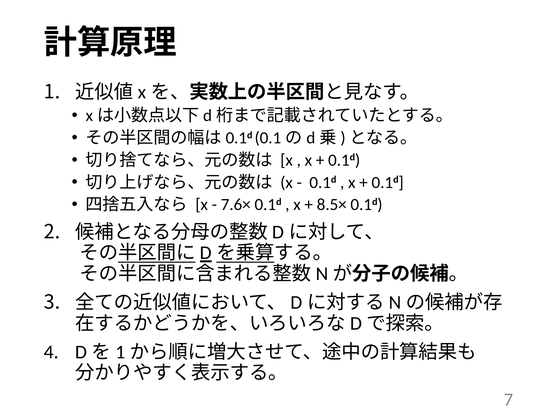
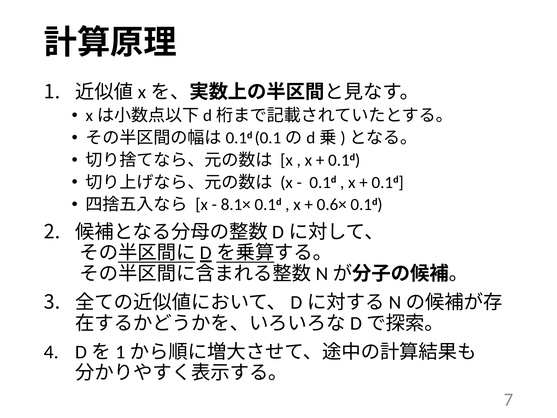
7.6×: 7.6× -> 8.1×
8.5×: 8.5× -> 0.6×
